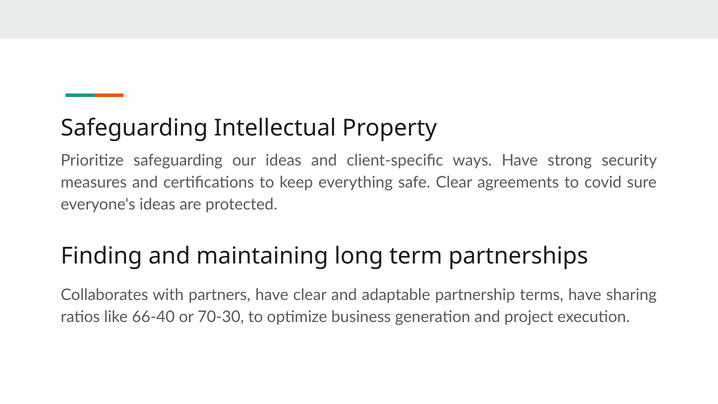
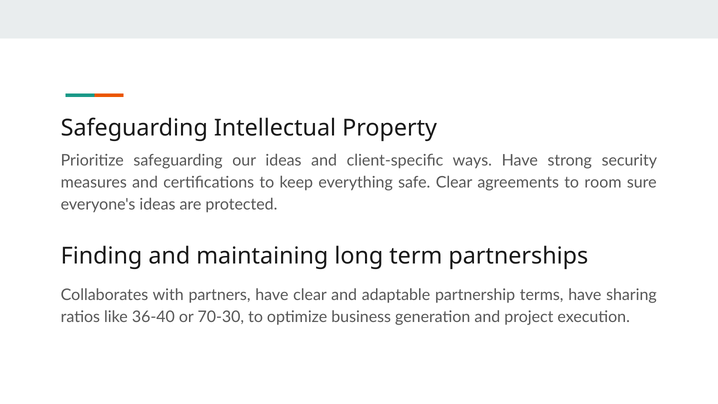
covid: covid -> room
66-40: 66-40 -> 36-40
